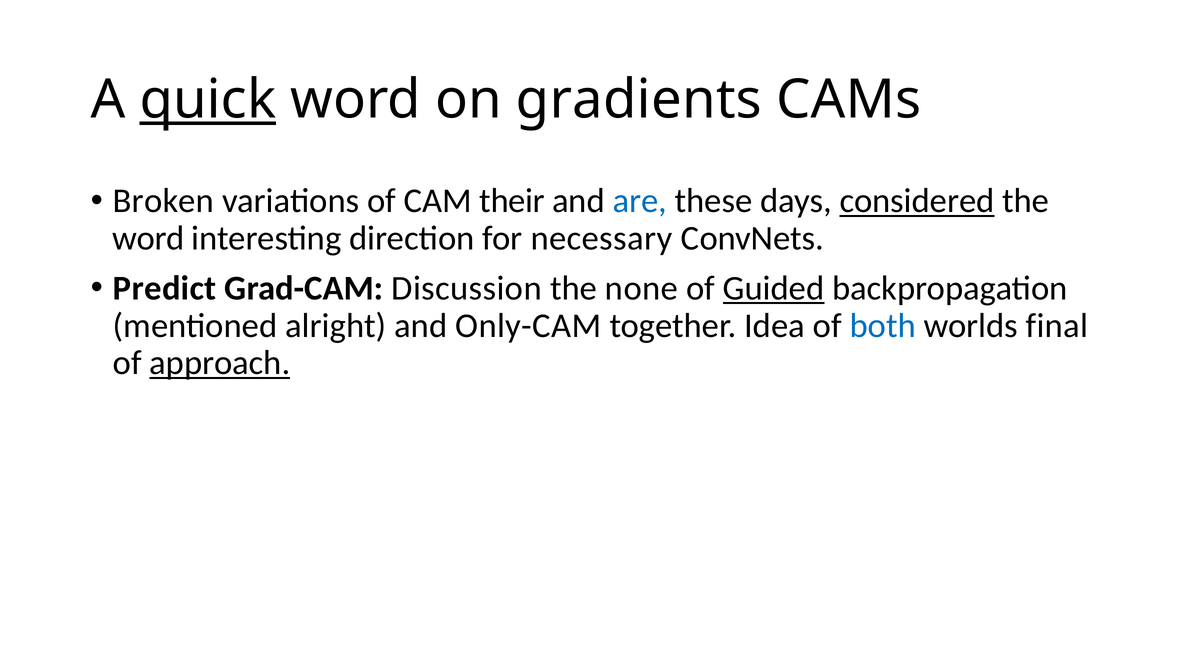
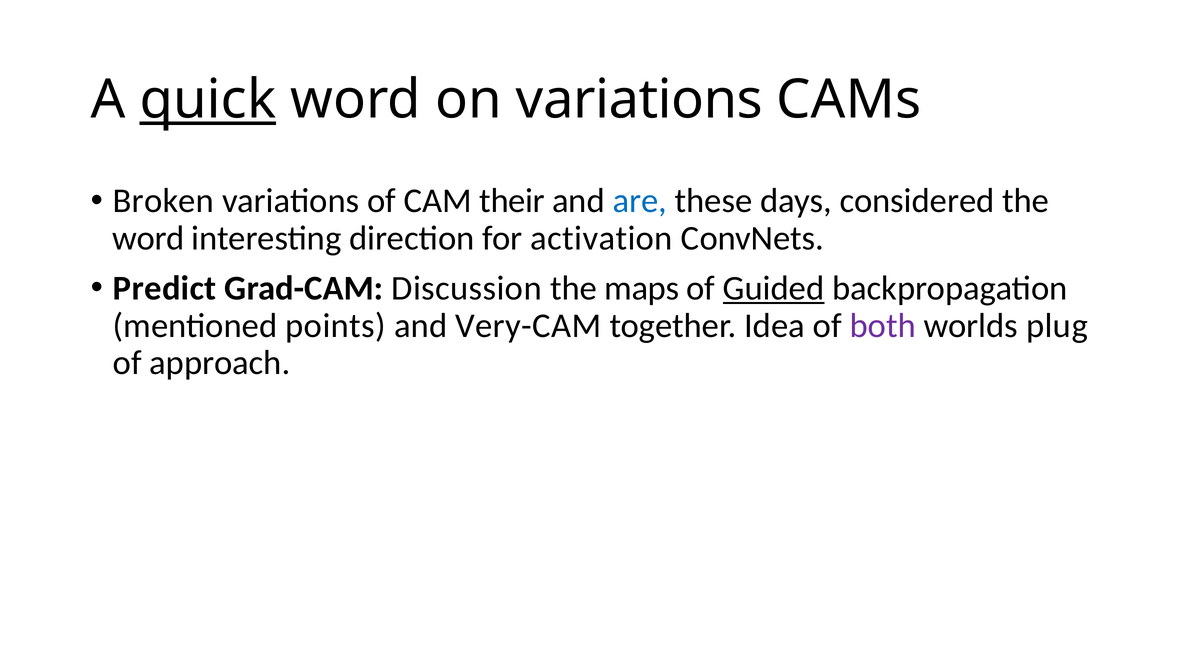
on gradients: gradients -> variations
considered underline: present -> none
necessary: necessary -> activation
none: none -> maps
alright: alright -> points
Only-CAM: Only-CAM -> Very-CAM
both colour: blue -> purple
final: final -> plug
approach underline: present -> none
